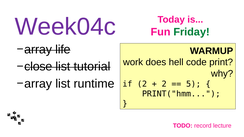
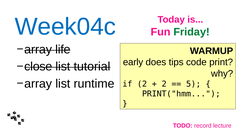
Week04c colour: purple -> blue
work: work -> early
hell: hell -> tips
